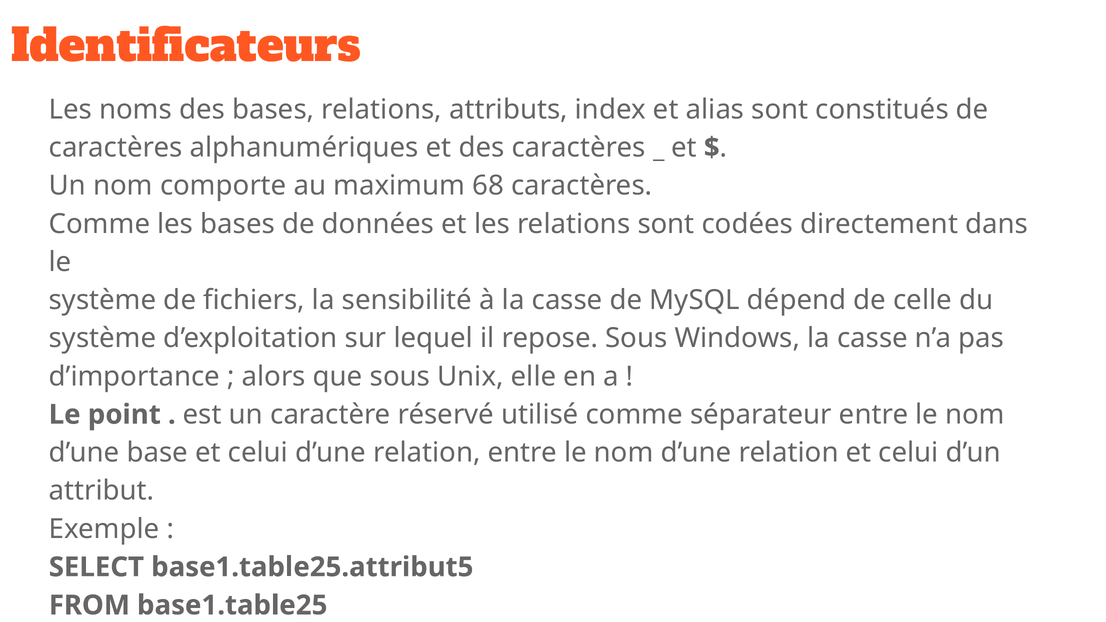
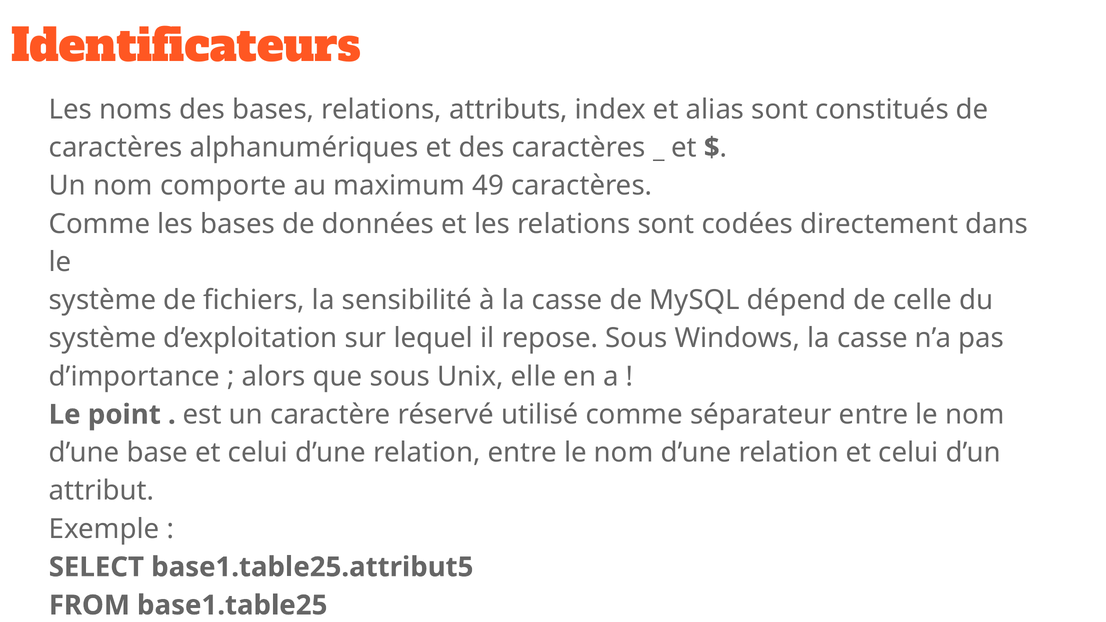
68: 68 -> 49
